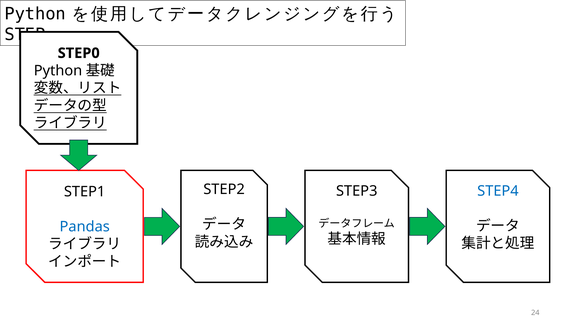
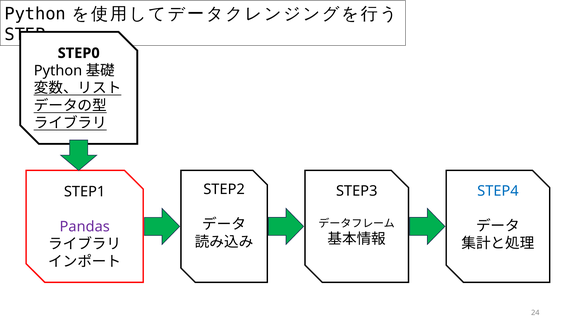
Pandas colour: blue -> purple
